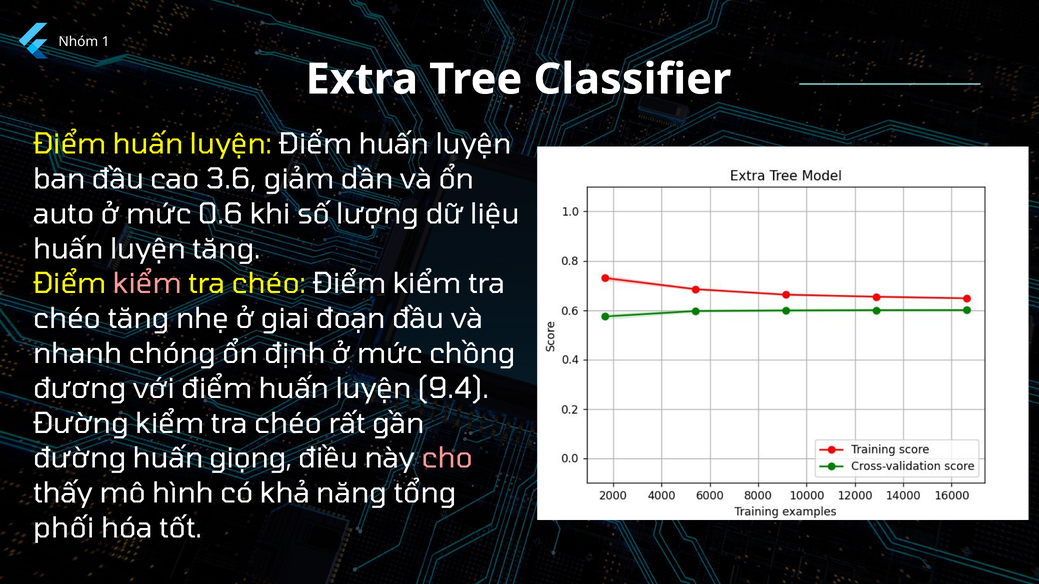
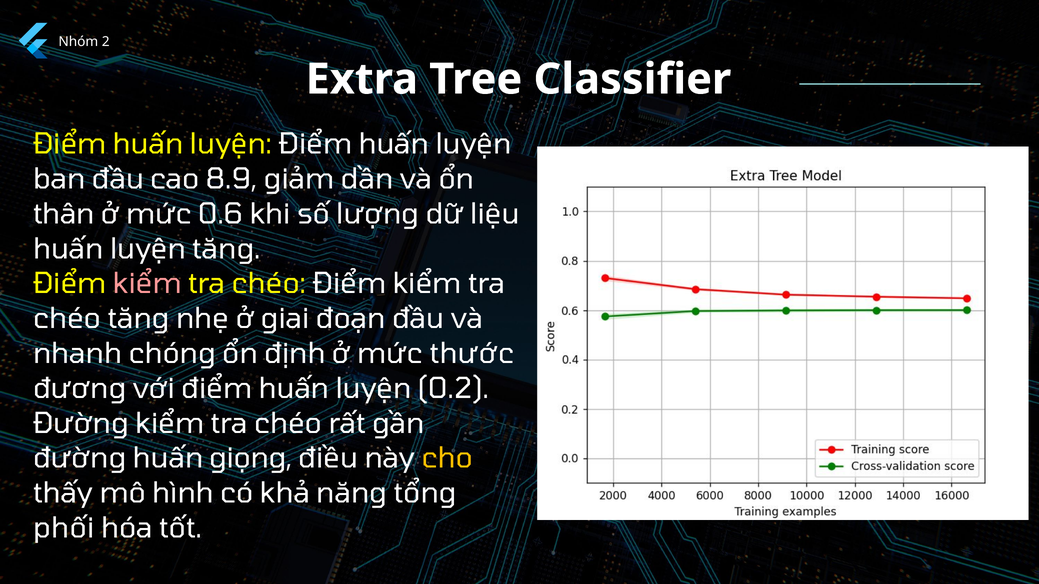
1: 1 -> 2
3.6: 3.6 -> 8.9
auto: auto -> thân
chồng: chồng -> thước
9.4: 9.4 -> 0.2
cho colour: pink -> yellow
